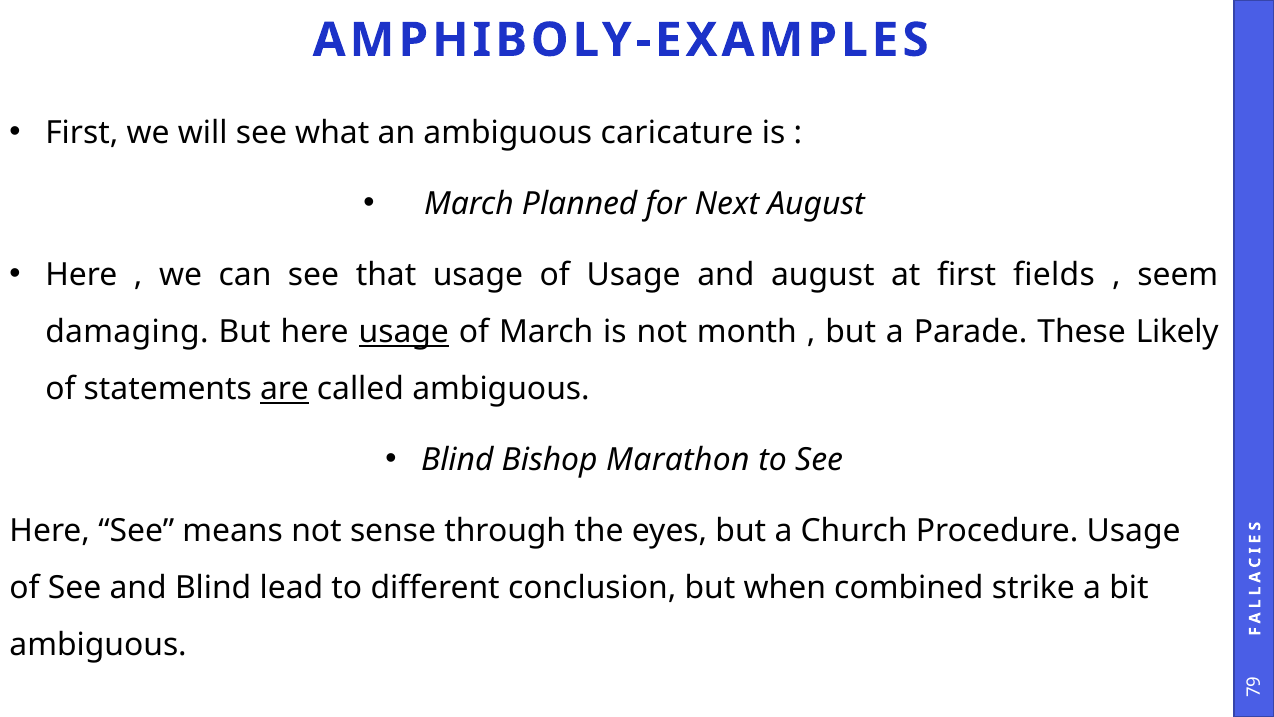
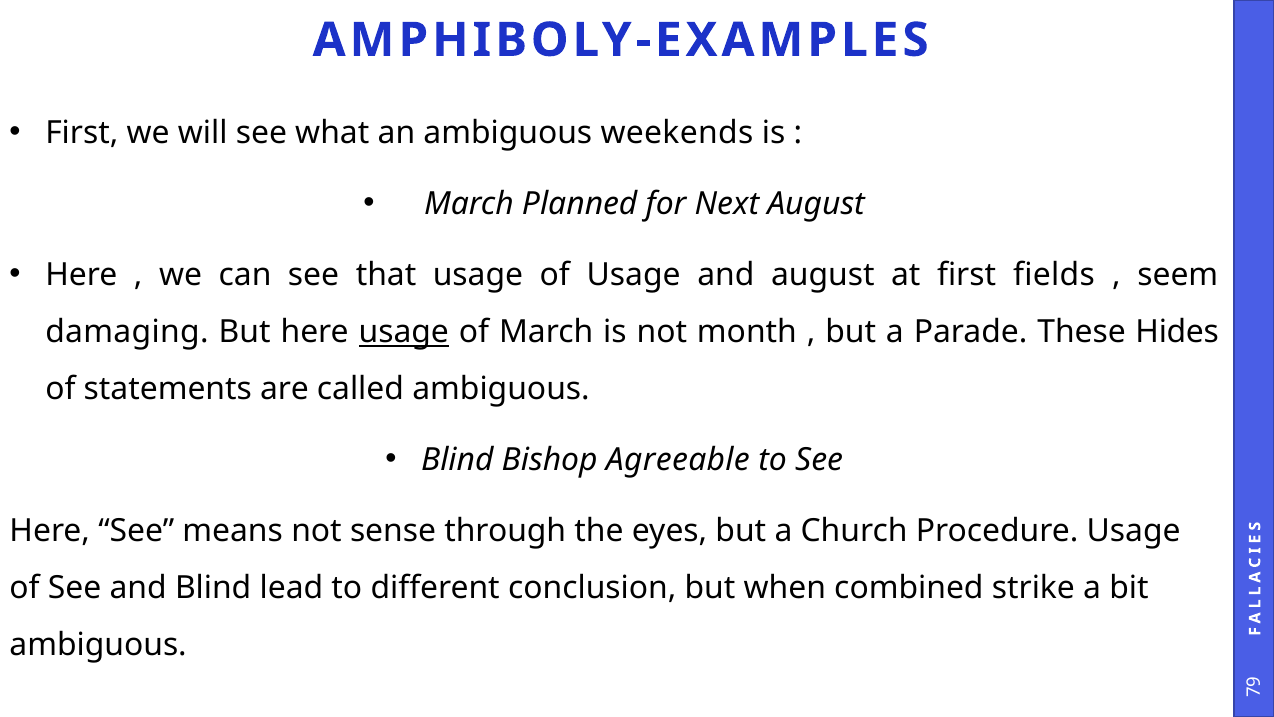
caricature: caricature -> weekends
Likely: Likely -> Hides
are underline: present -> none
Marathon: Marathon -> Agreeable
